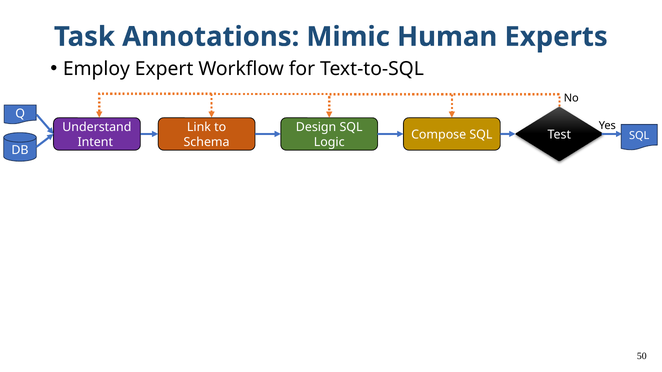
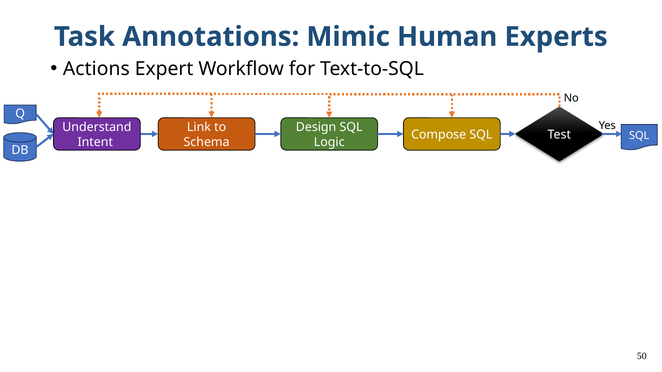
Employ: Employ -> Actions
